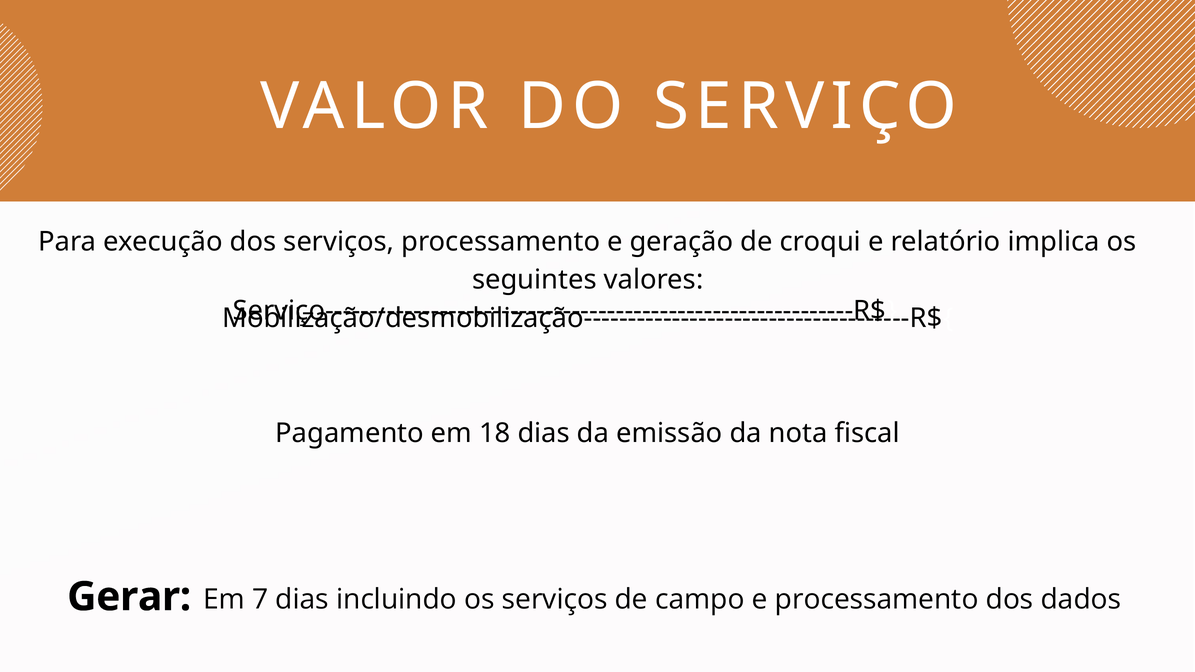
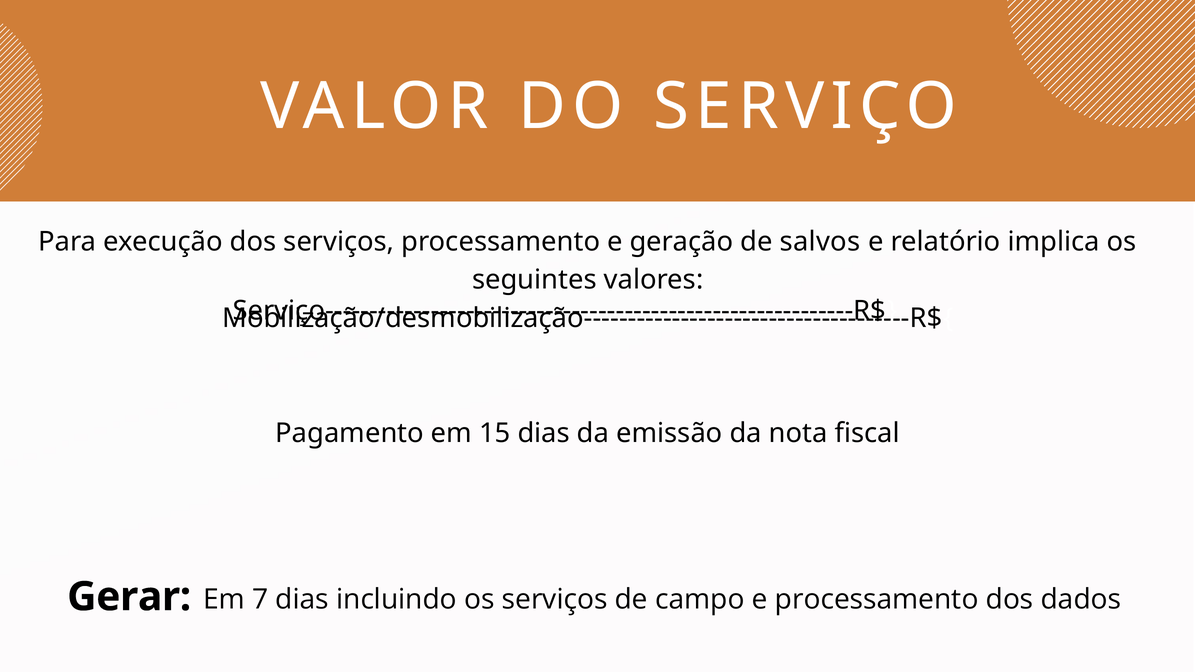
croqui: croqui -> salvos
18: 18 -> 15
